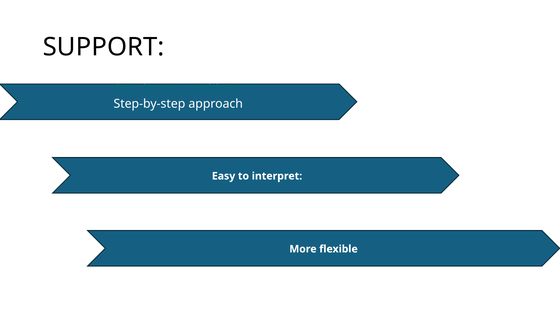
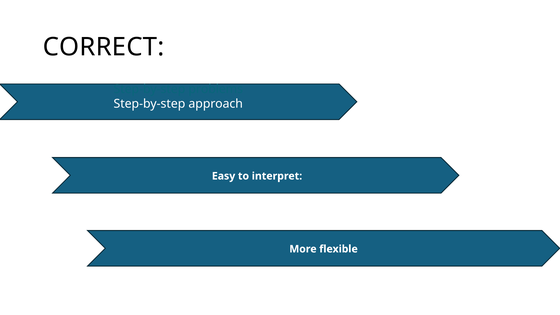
SUPPORT: SUPPORT -> CORRECT
